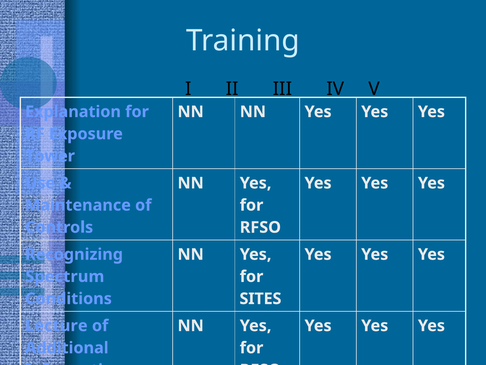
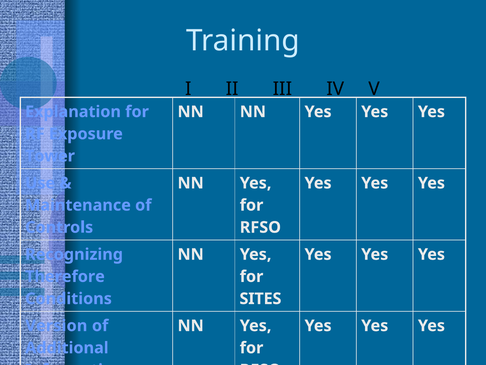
Spectrum: Spectrum -> Therefore
Lecture: Lecture -> Version
